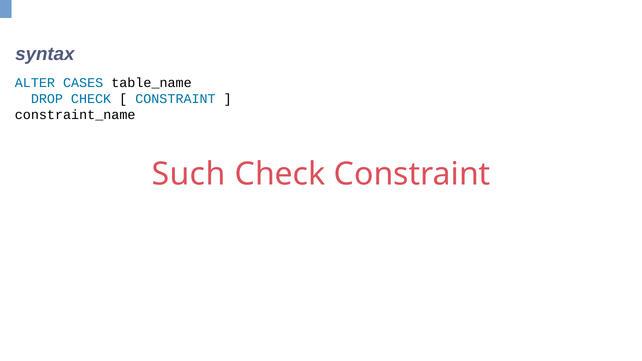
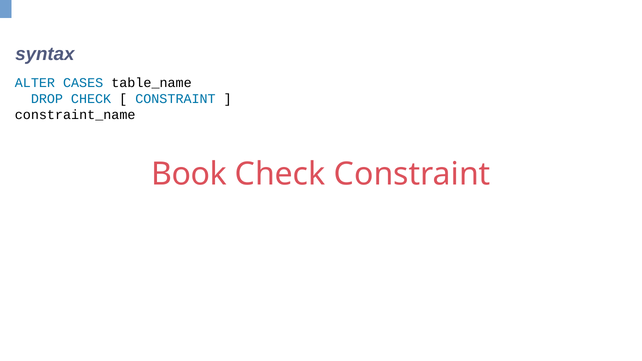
Such: Such -> Book
